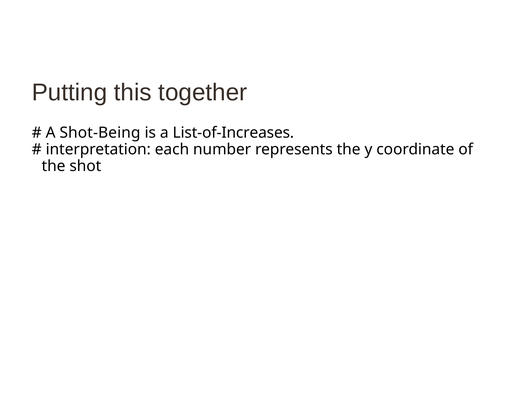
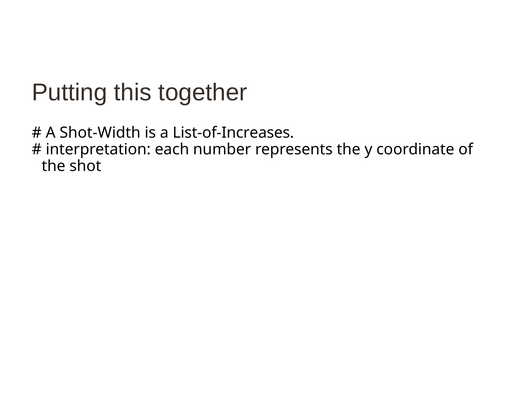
Shot-Being: Shot-Being -> Shot-Width
